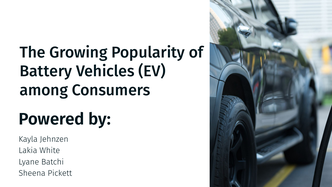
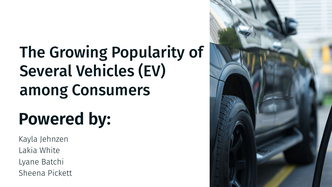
Battery: Battery -> Several
